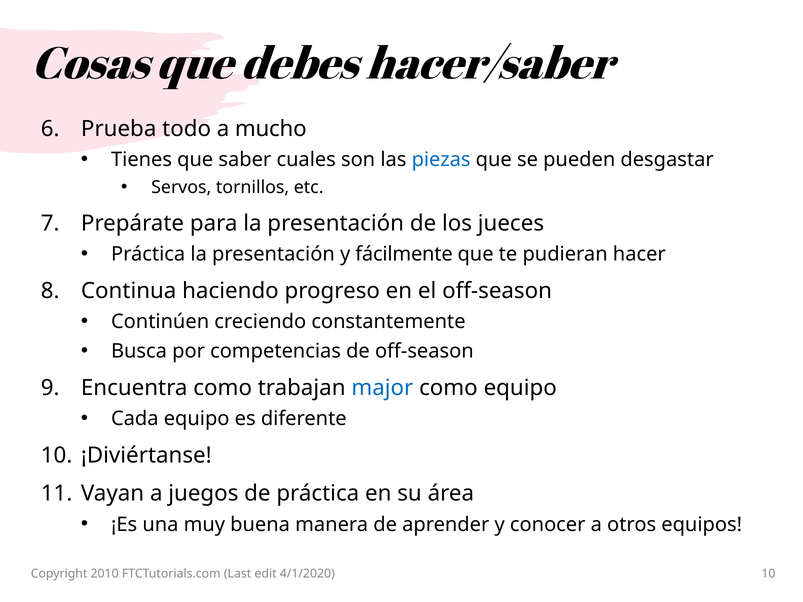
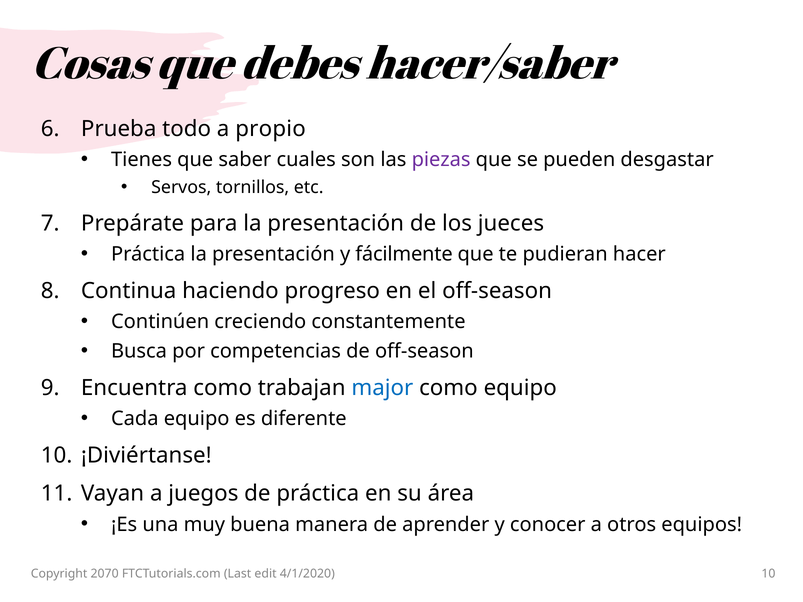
mucho: mucho -> propio
piezas colour: blue -> purple
2010: 2010 -> 2070
